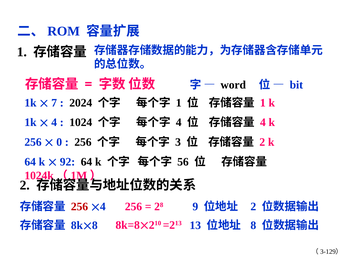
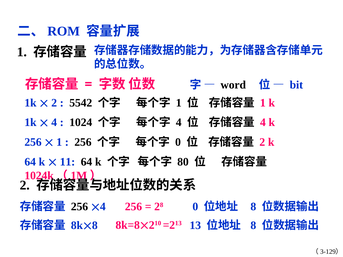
7 at (54, 103): 7 -> 2
2024: 2024 -> 5542
0 at (59, 142): 0 -> 1
3 at (178, 142): 3 -> 0
92: 92 -> 11
56: 56 -> 80
28 2: 2 -> 8
256 at (79, 207) colour: red -> black
4 9: 9 -> 0
